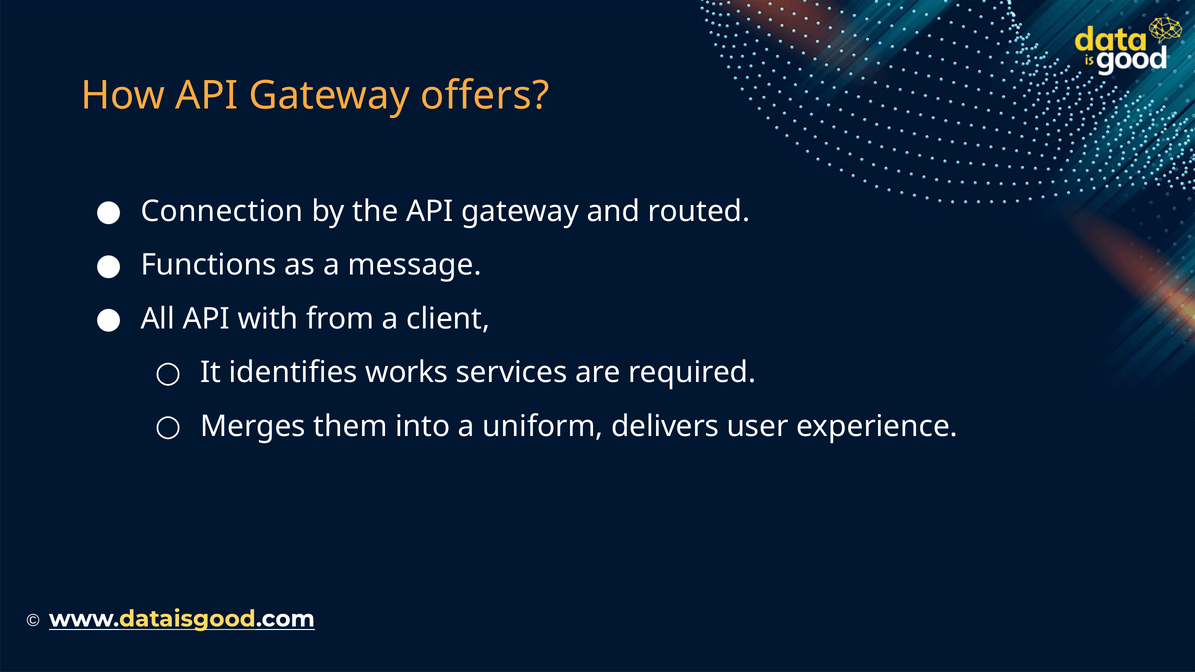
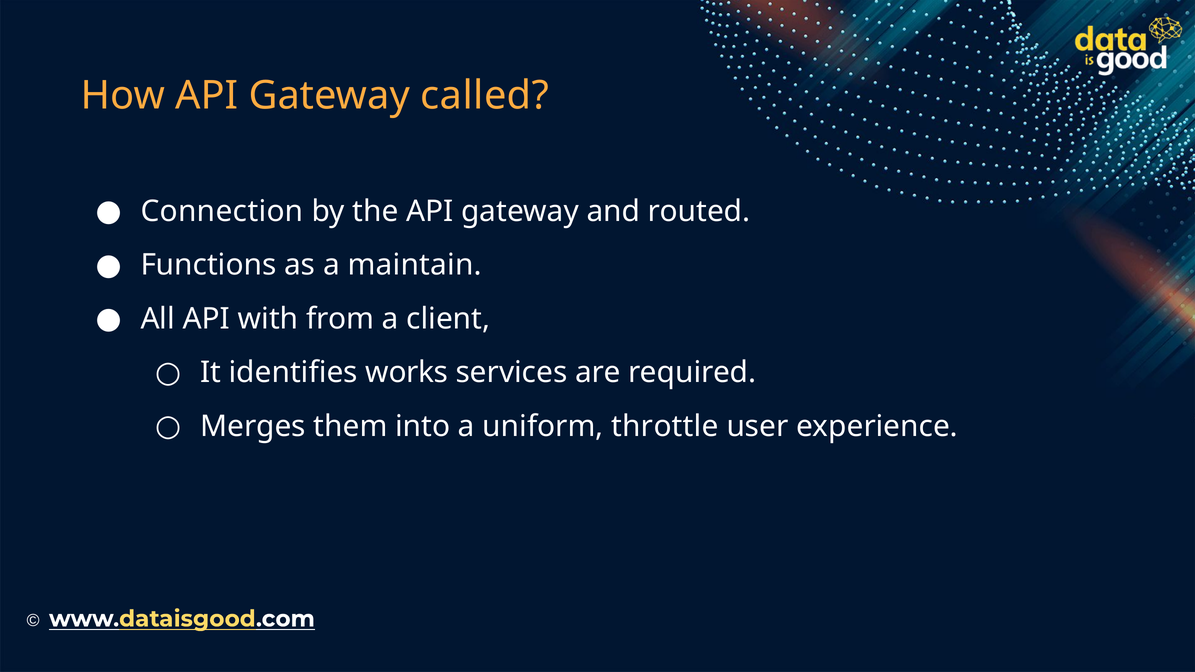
offers: offers -> called
message: message -> maintain
delivers: delivers -> throttle
